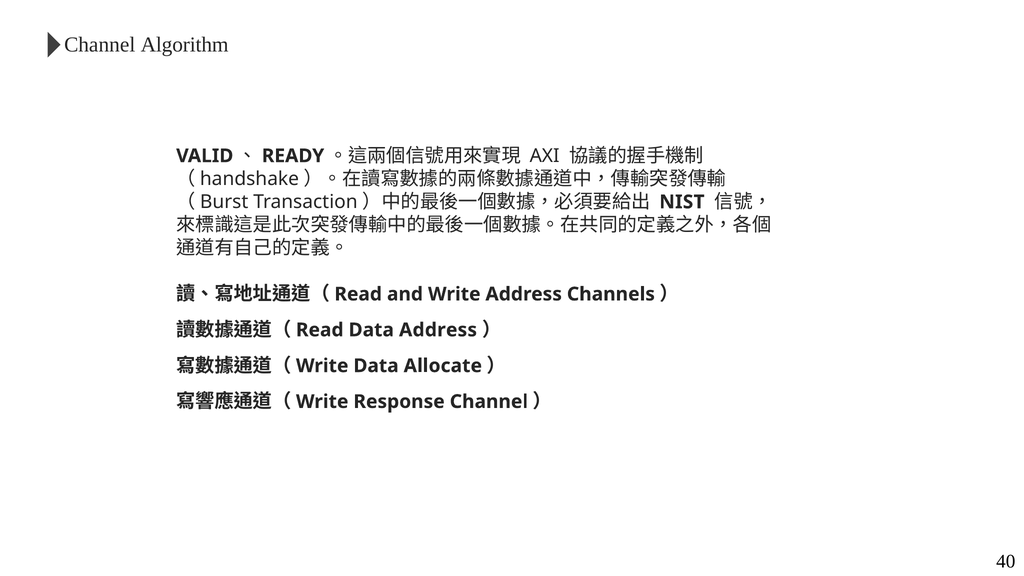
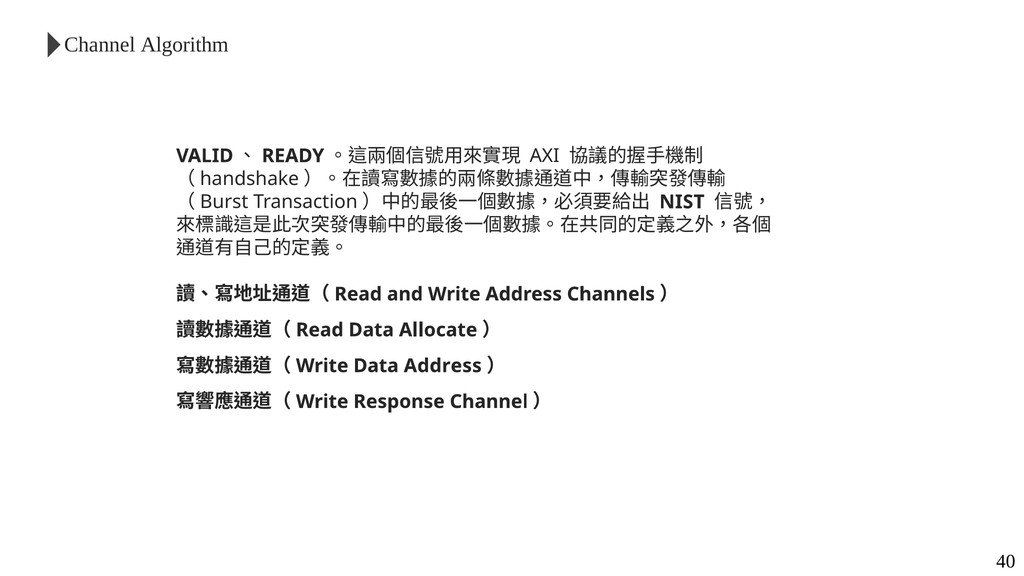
Data Address: Address -> Allocate
Data Allocate: Allocate -> Address
